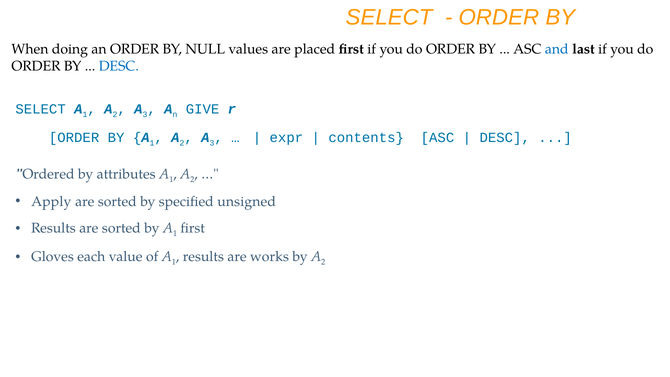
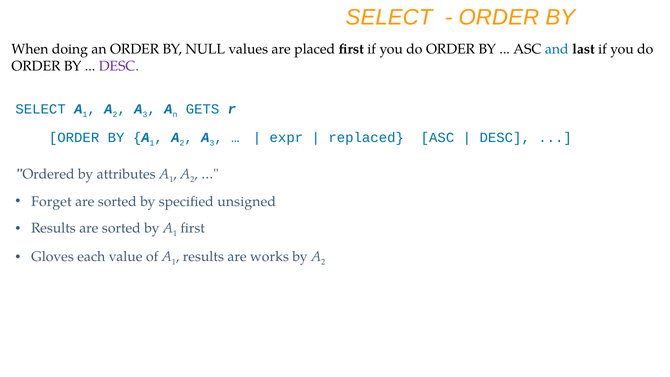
DESC at (119, 66) colour: blue -> purple
GIVE: GIVE -> GETS
contents: contents -> replaced
Apply: Apply -> Forget
